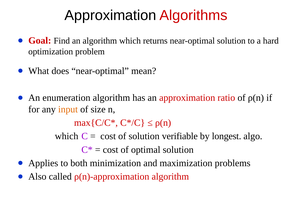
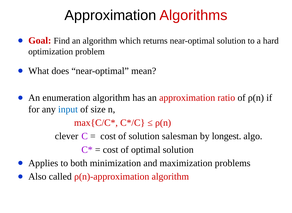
input colour: orange -> blue
which at (67, 136): which -> clever
verifiable: verifiable -> salesman
